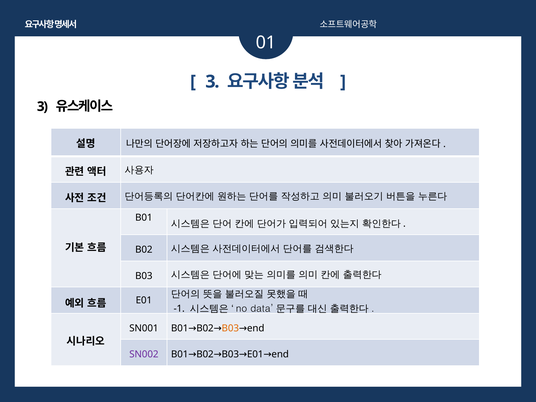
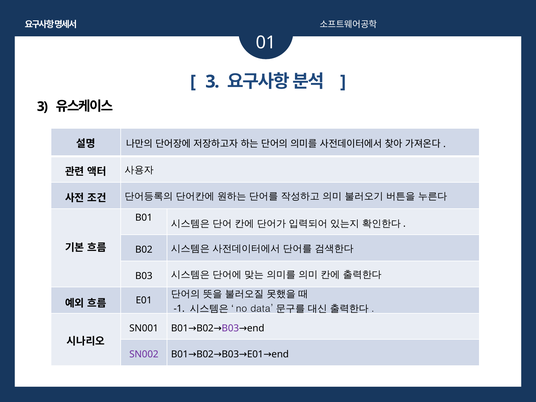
B03 at (230, 328) colour: orange -> purple
